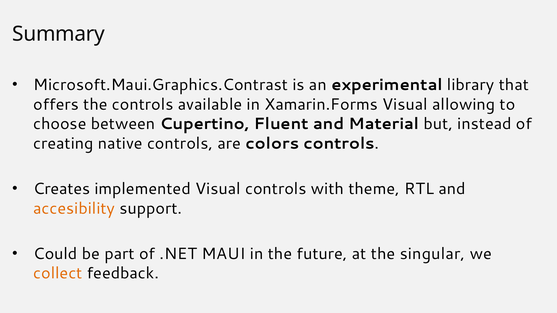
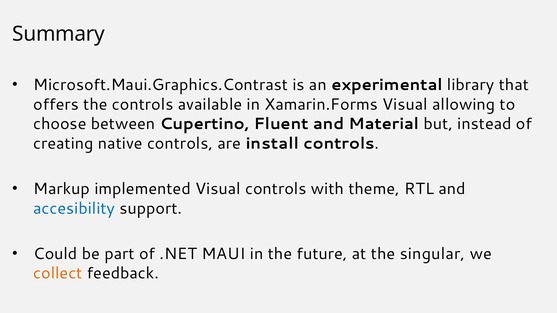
colors: colors -> install
Creates: Creates -> Markup
accesibility colour: orange -> blue
